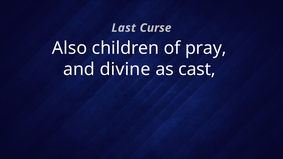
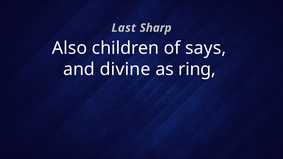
Curse: Curse -> Sharp
pray: pray -> says
cast: cast -> ring
